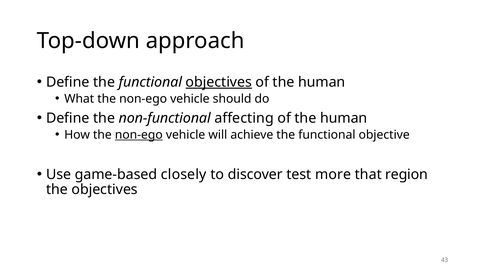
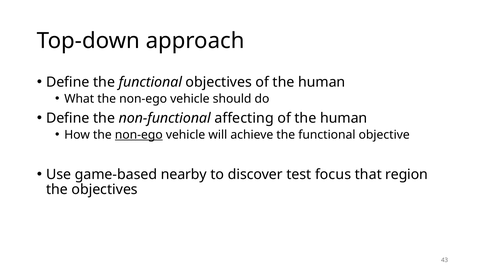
objectives at (219, 82) underline: present -> none
closely: closely -> nearby
more: more -> focus
